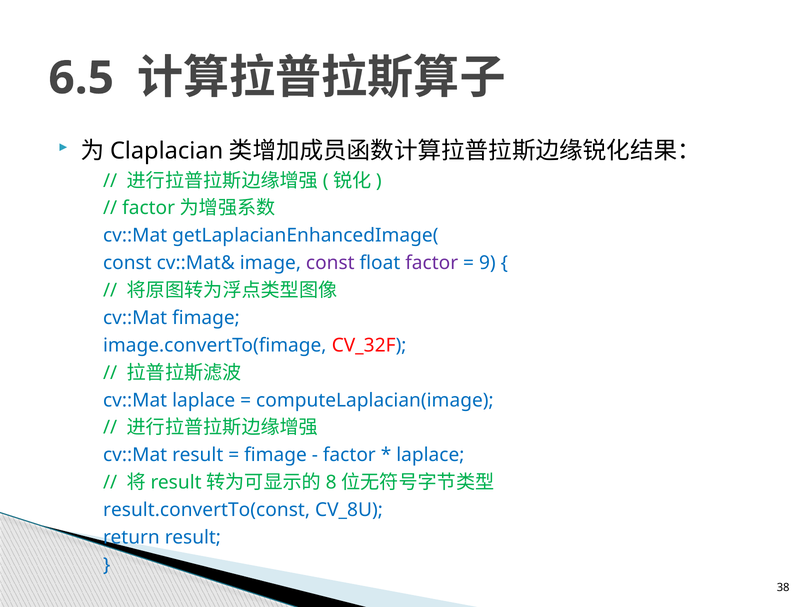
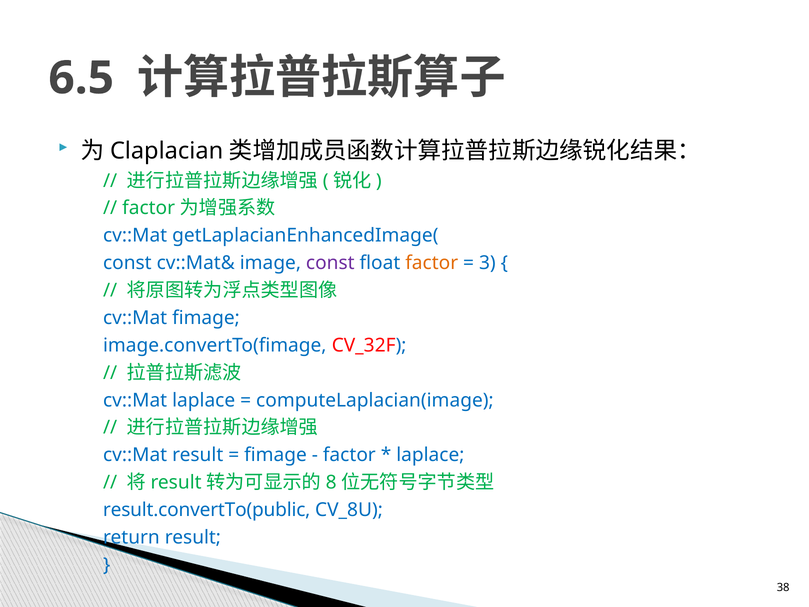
factor at (432, 263) colour: purple -> orange
9: 9 -> 3
result.convertTo(const: result.convertTo(const -> result.convertTo(public
